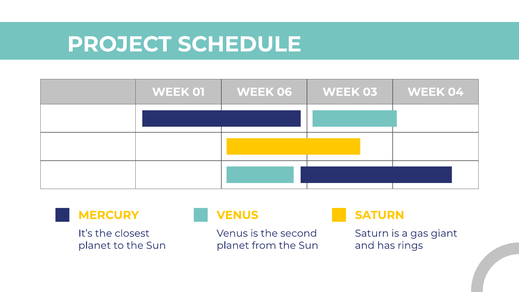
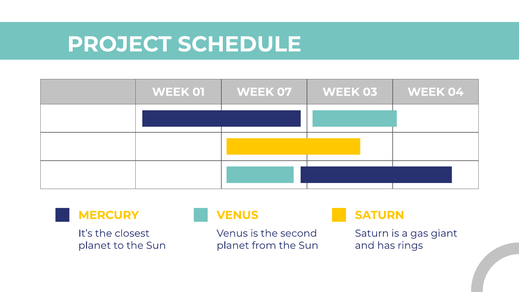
06: 06 -> 07
